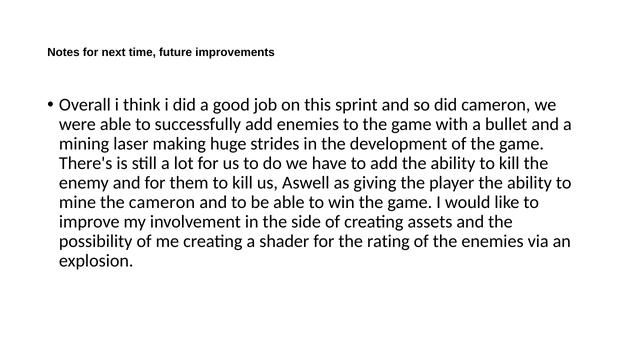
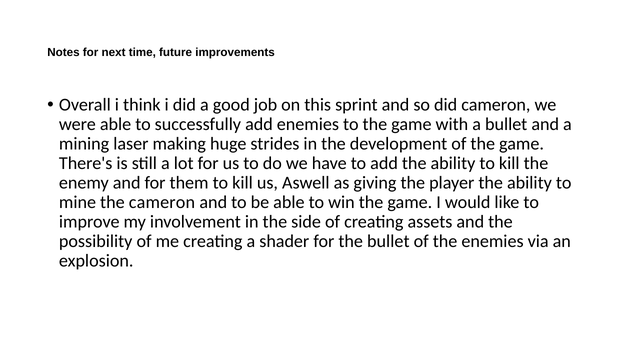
the rating: rating -> bullet
